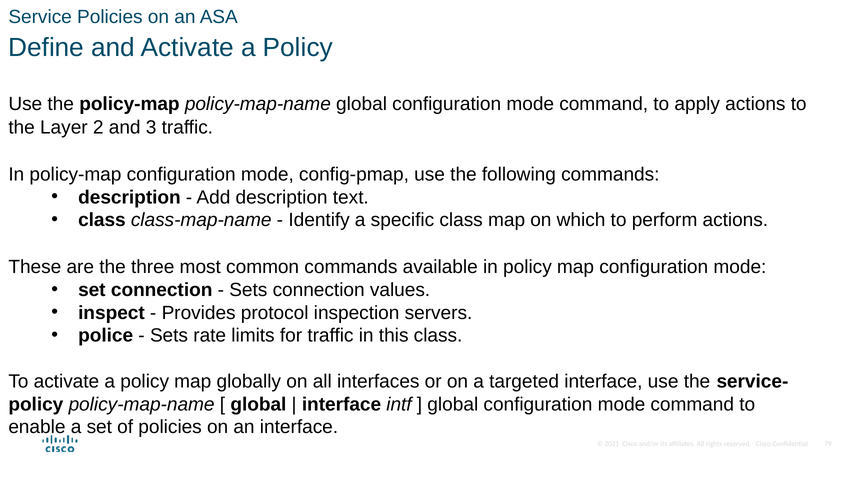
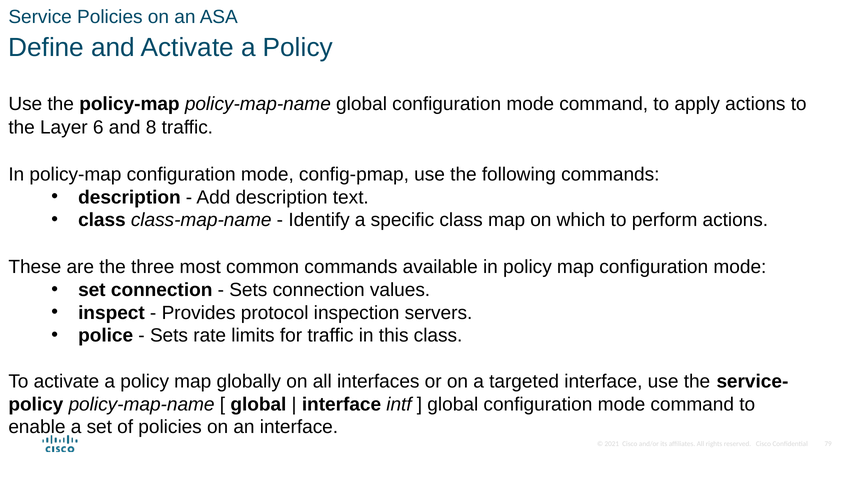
2: 2 -> 6
3: 3 -> 8
